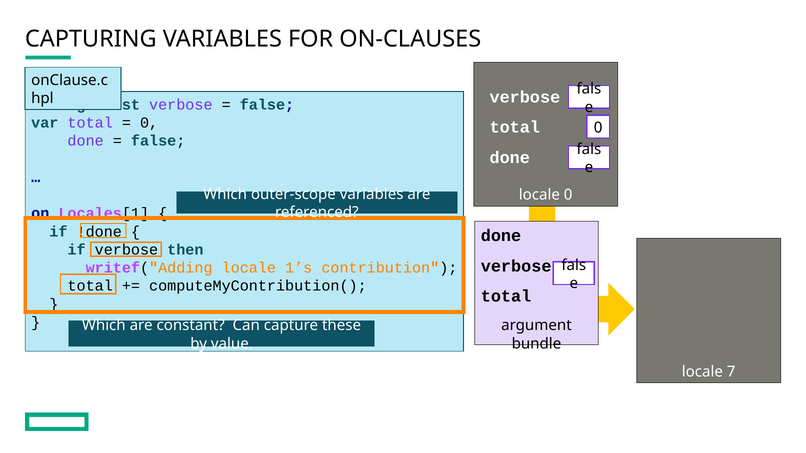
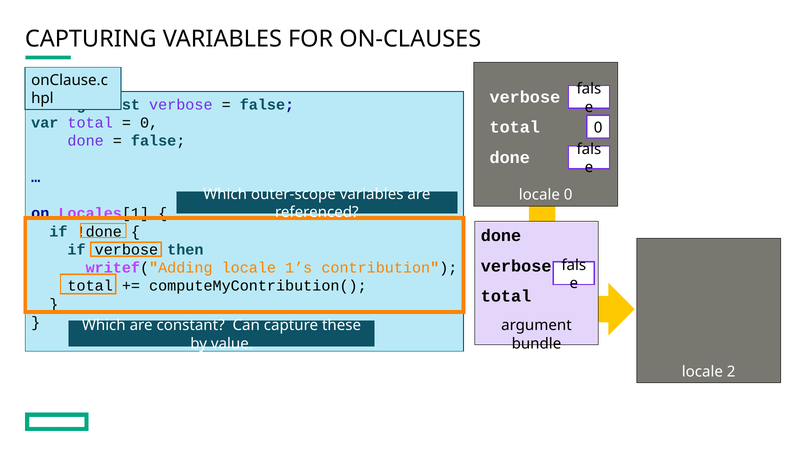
7: 7 -> 2
